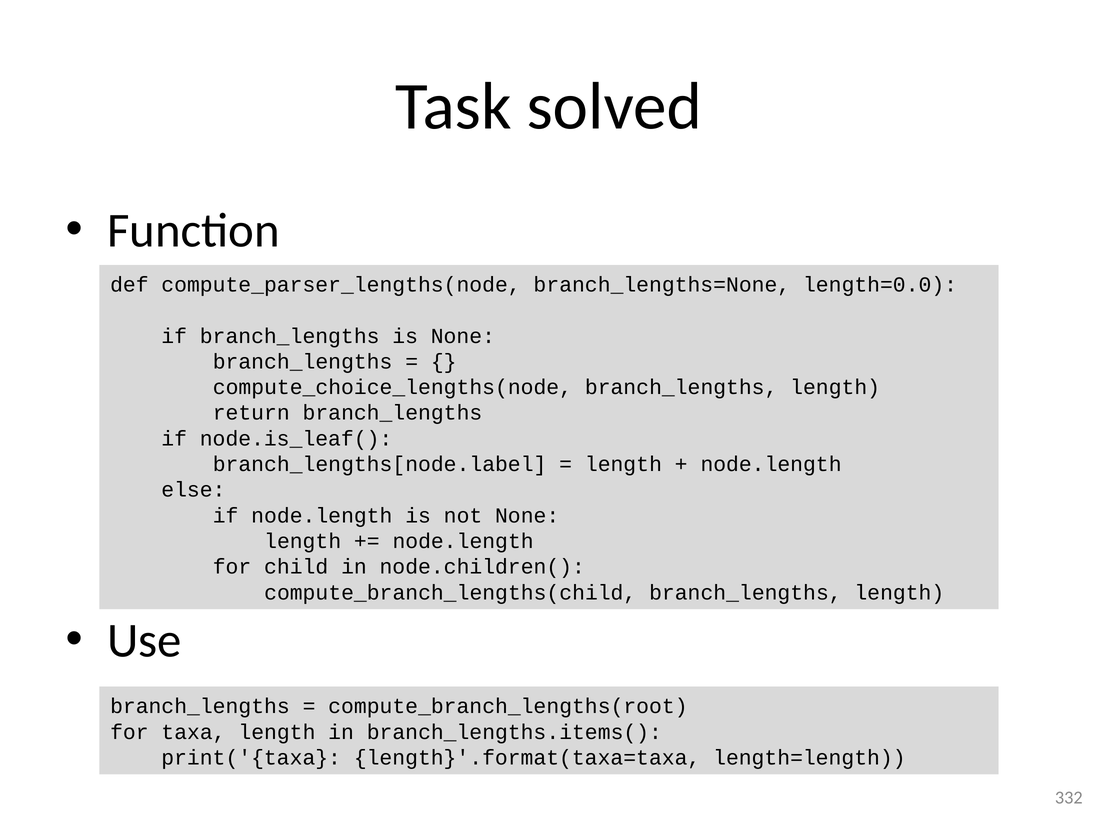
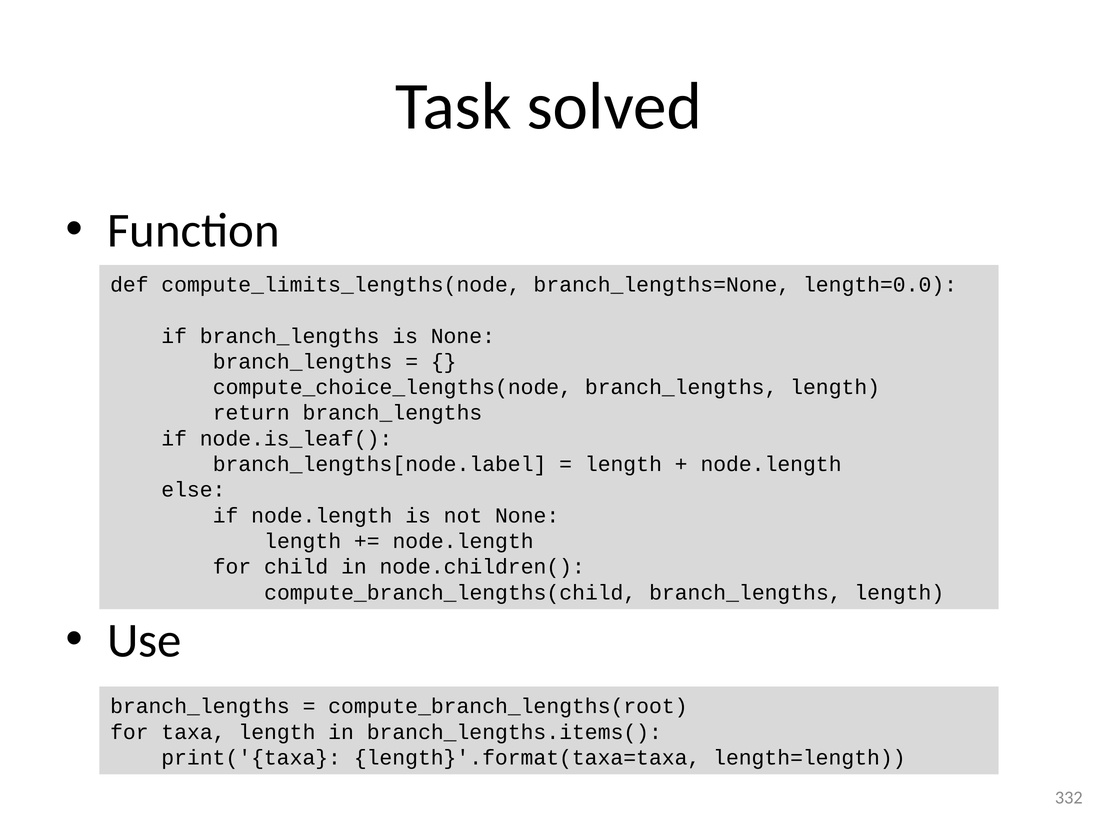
compute_parser_lengths(node: compute_parser_lengths(node -> compute_limits_lengths(node
